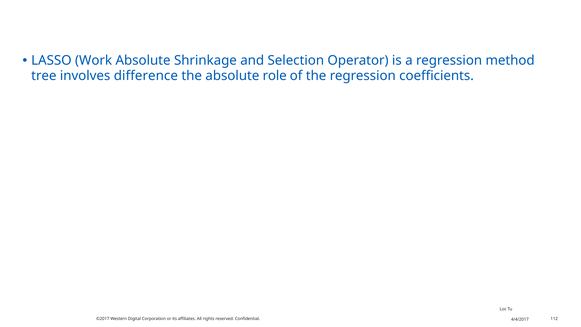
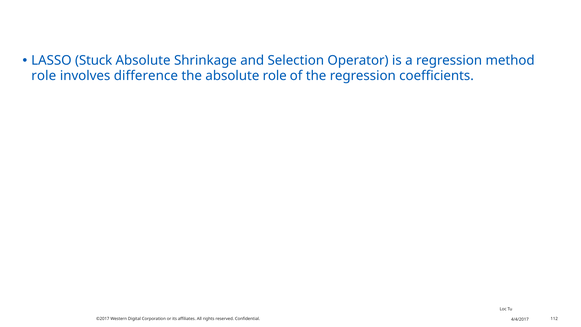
Work: Work -> Stuck
tree at (44, 76): tree -> role
